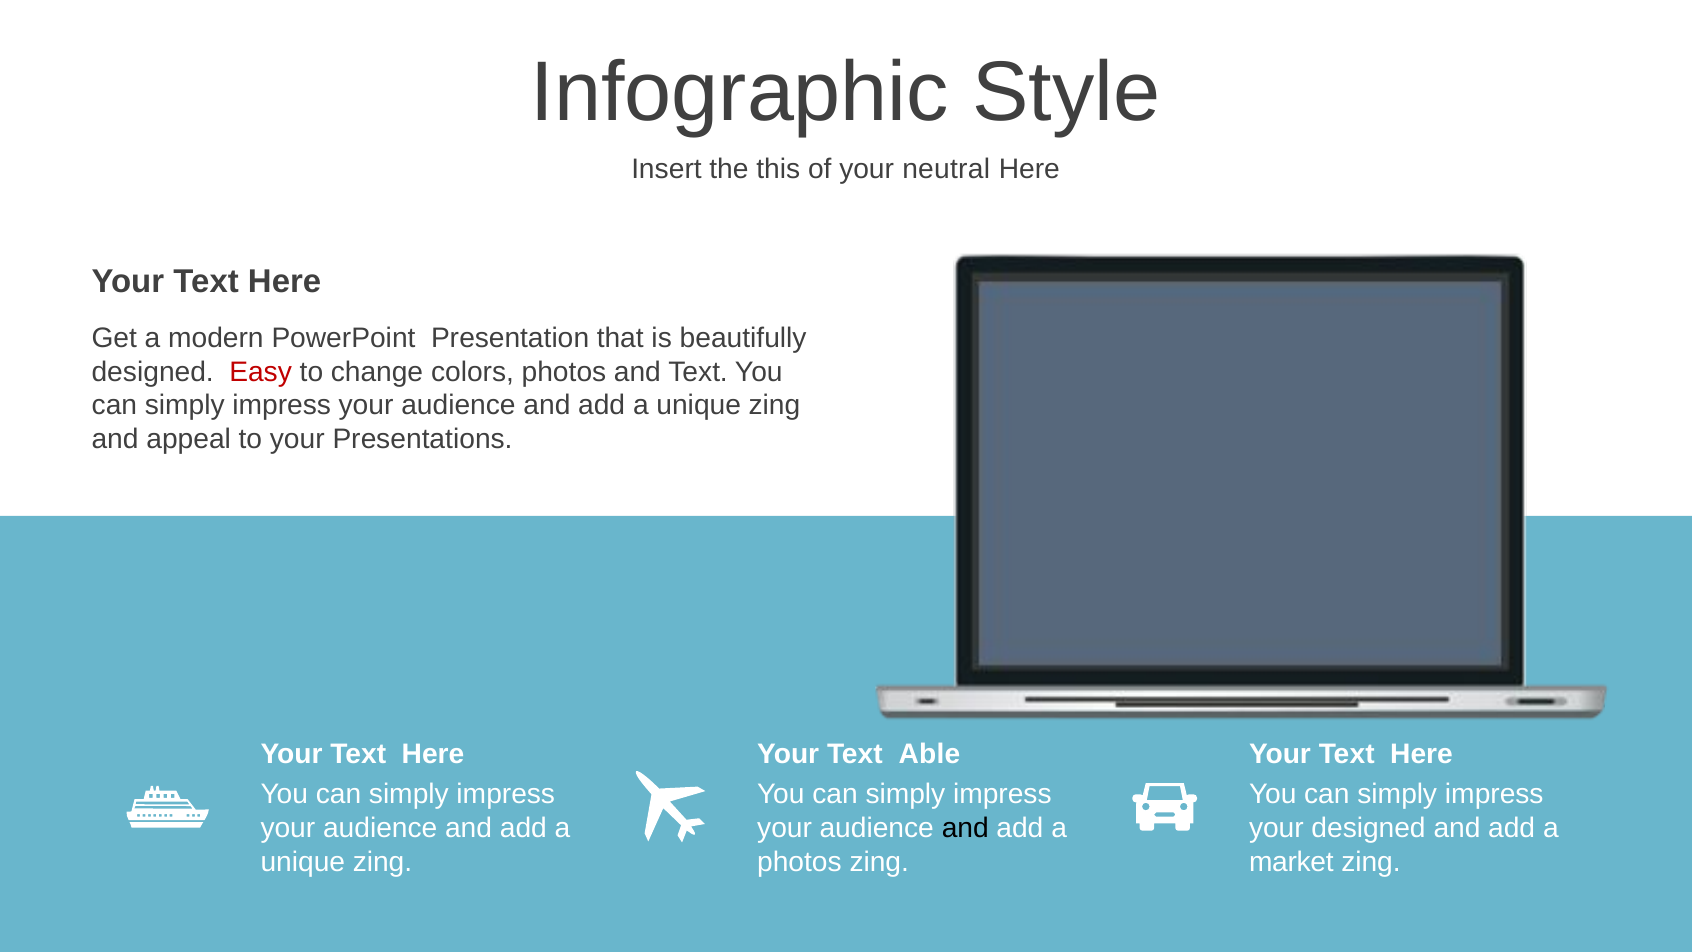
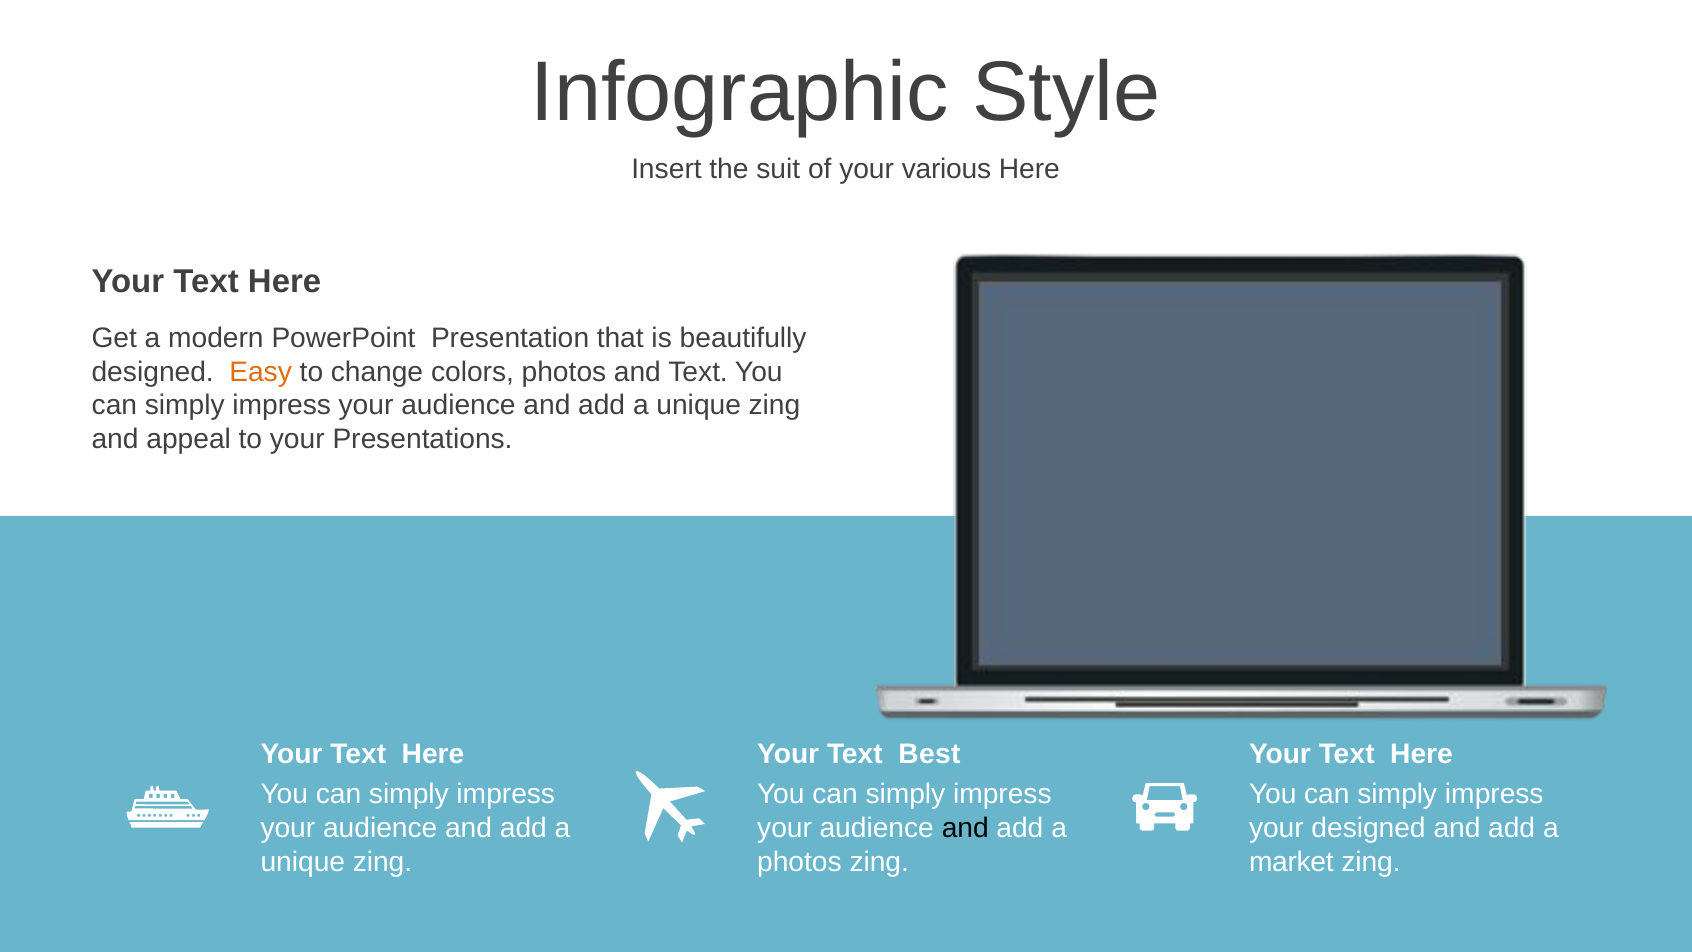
this: this -> suit
neutral: neutral -> various
Easy colour: red -> orange
Able: Able -> Best
